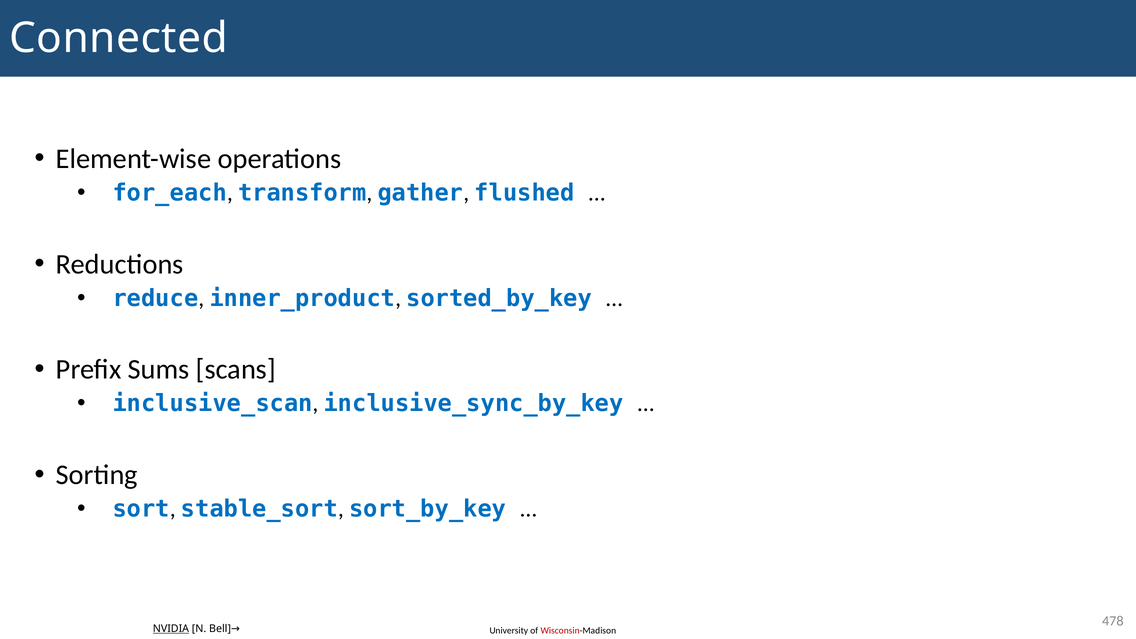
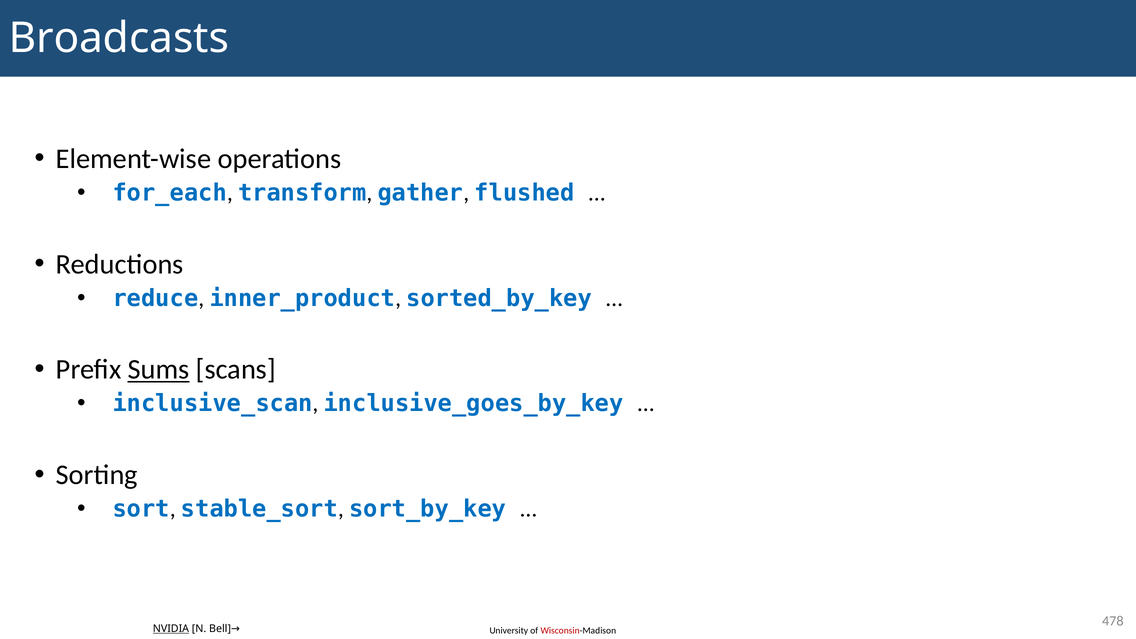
Connected: Connected -> Broadcasts
Sums underline: none -> present
inclusive_sync_by_key: inclusive_sync_by_key -> inclusive_goes_by_key
